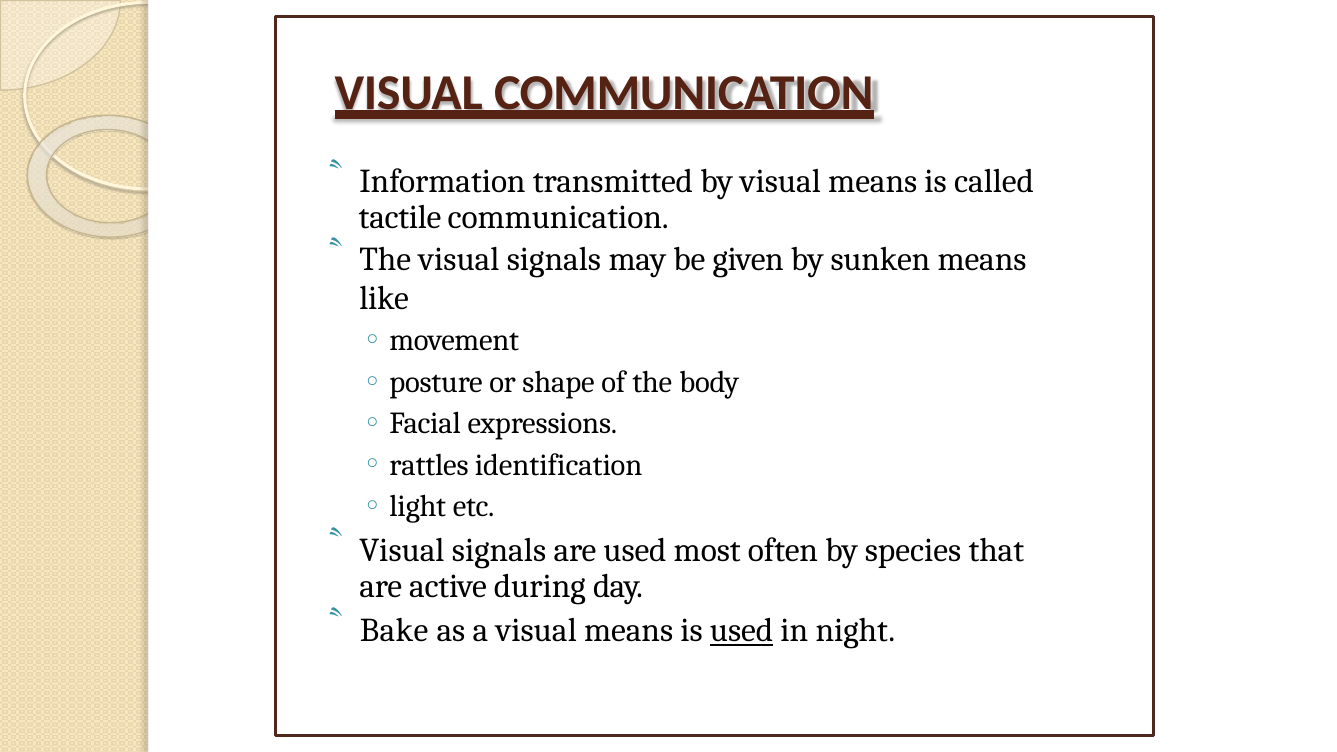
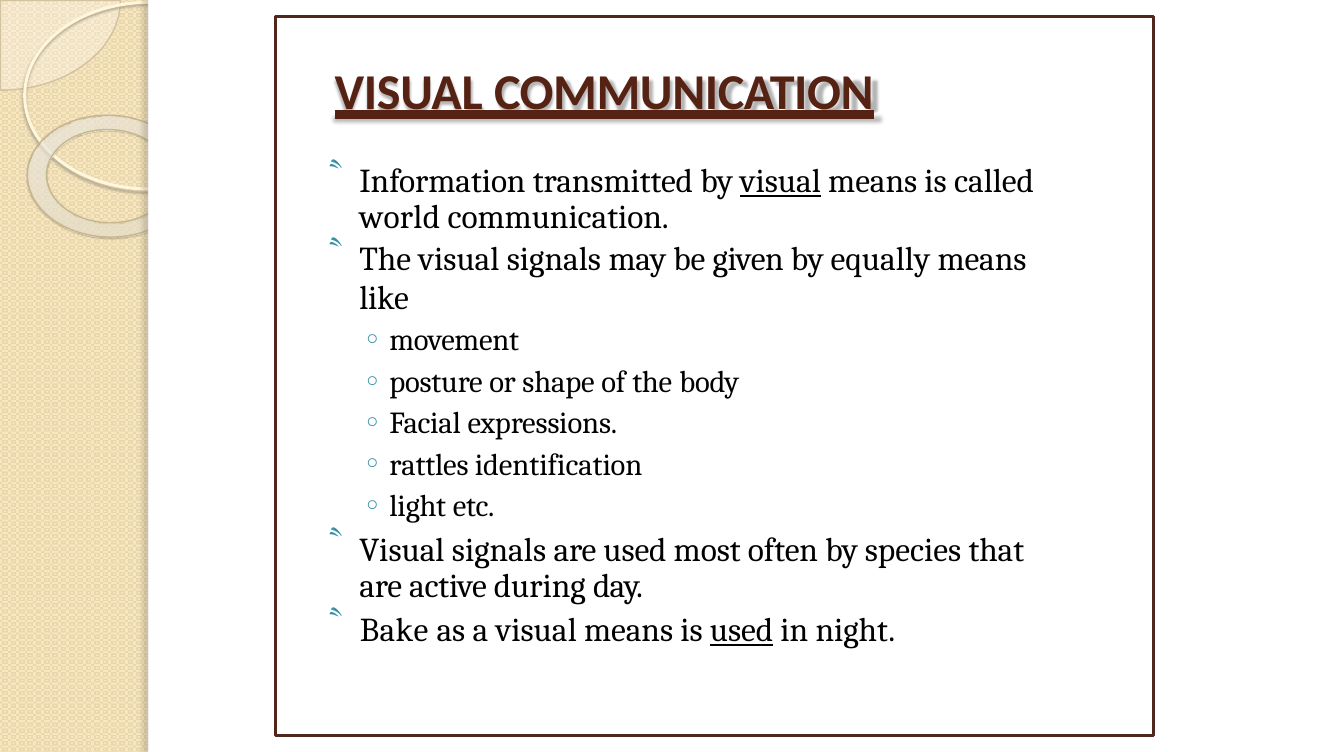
visual at (780, 182) underline: none -> present
tactile: tactile -> world
sunken: sunken -> equally
